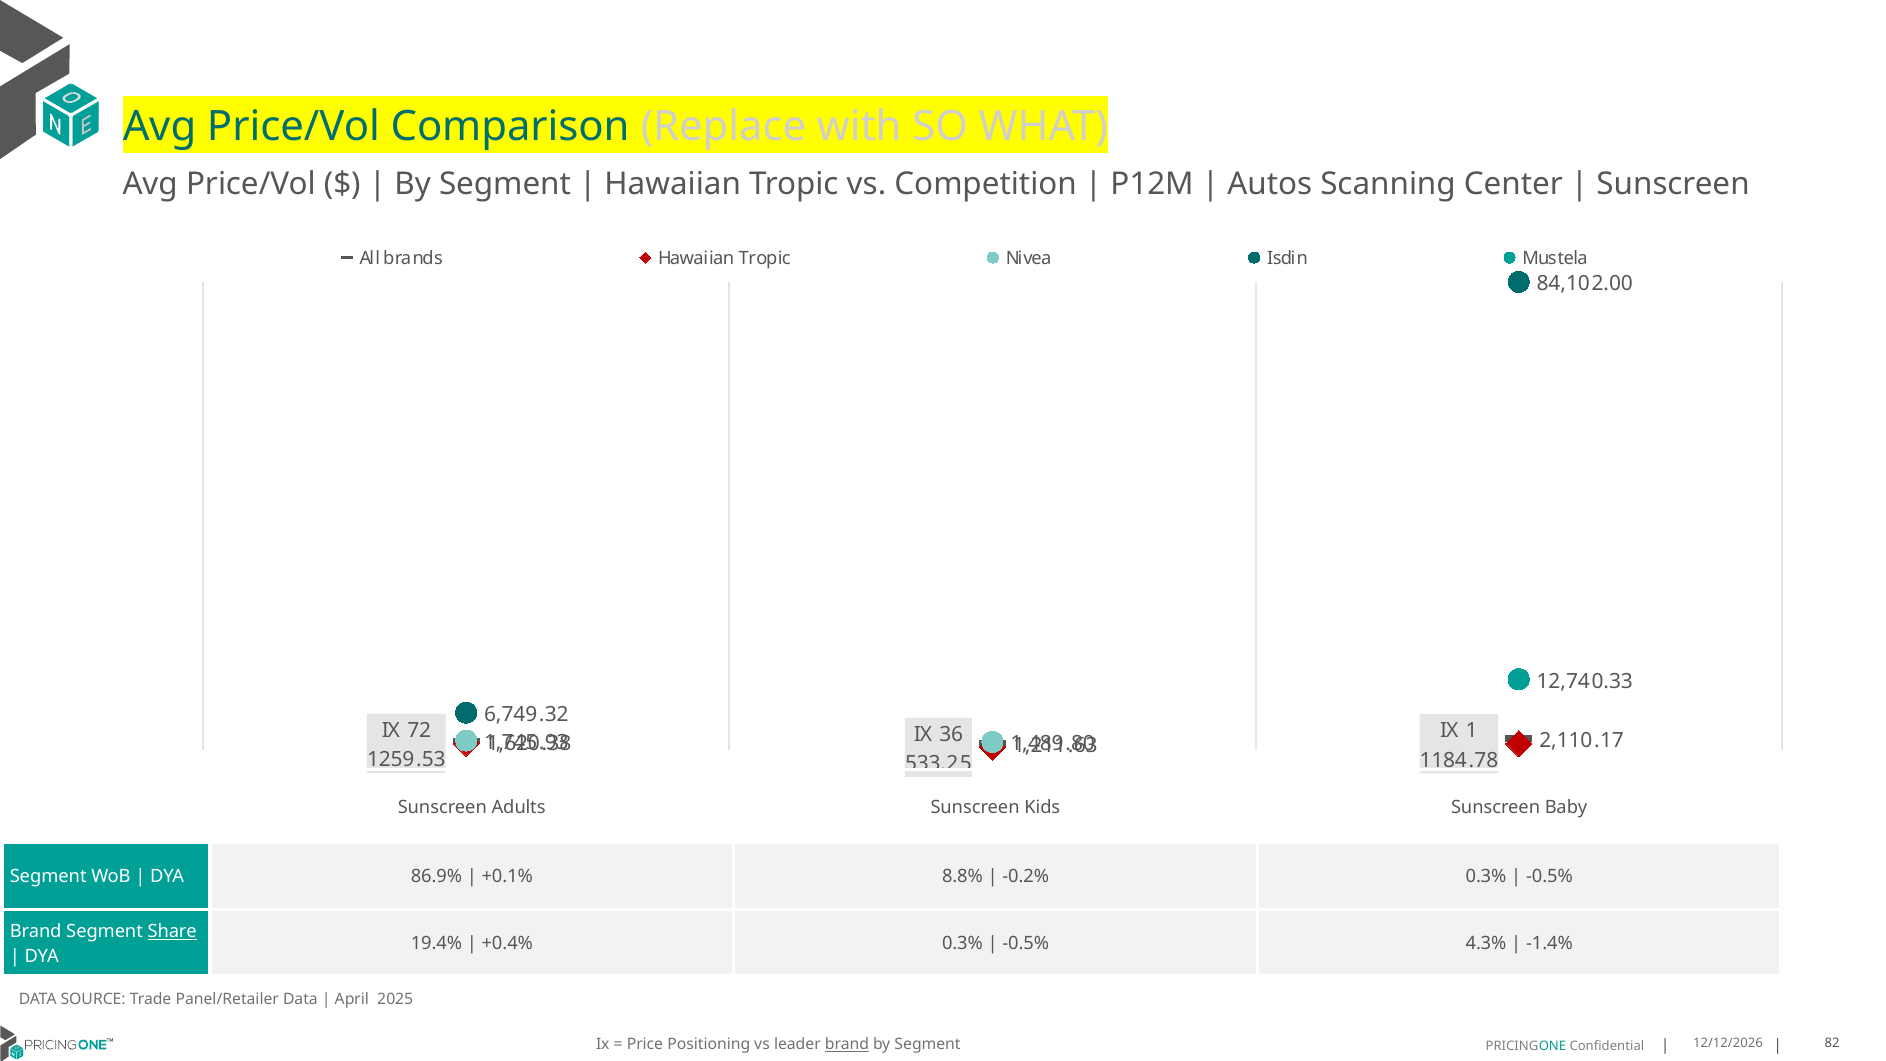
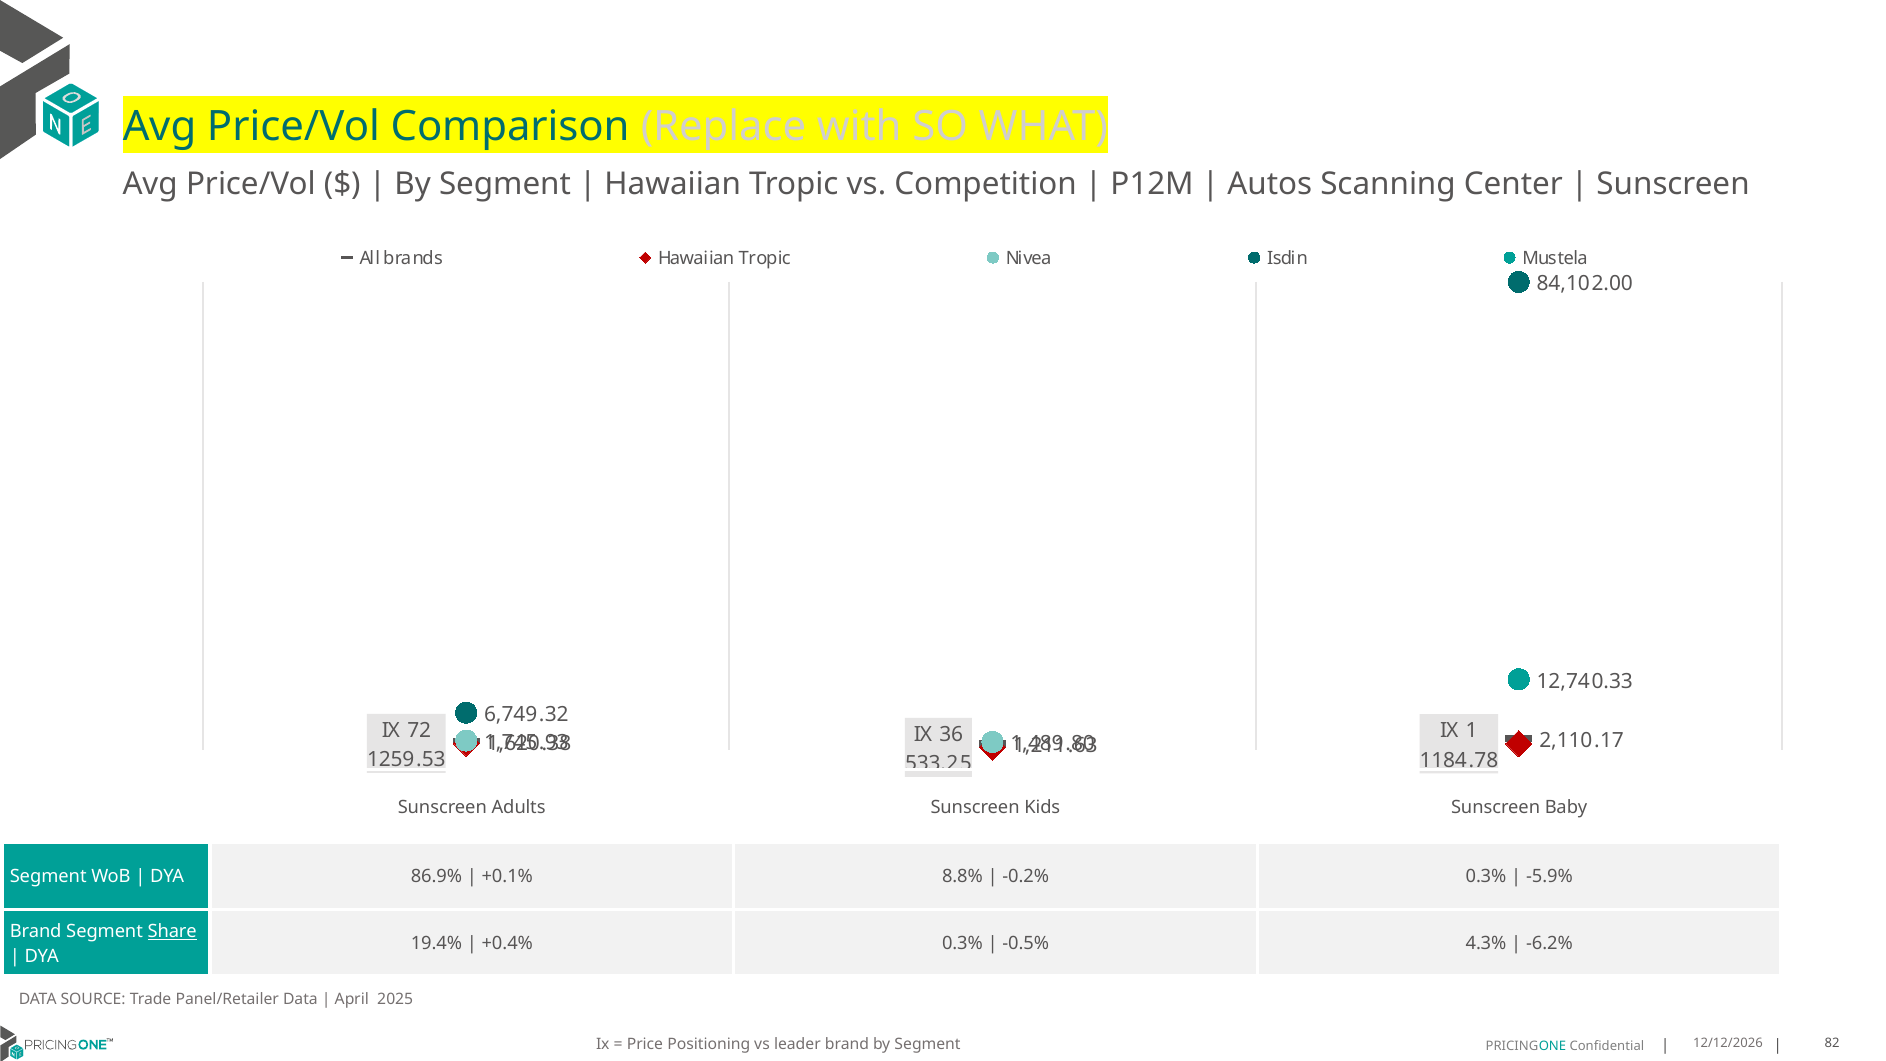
-0.5% at (1549, 877): -0.5% -> -5.9%
-1.4%: -1.4% -> -6.2%
brand at (847, 1044) underline: present -> none
